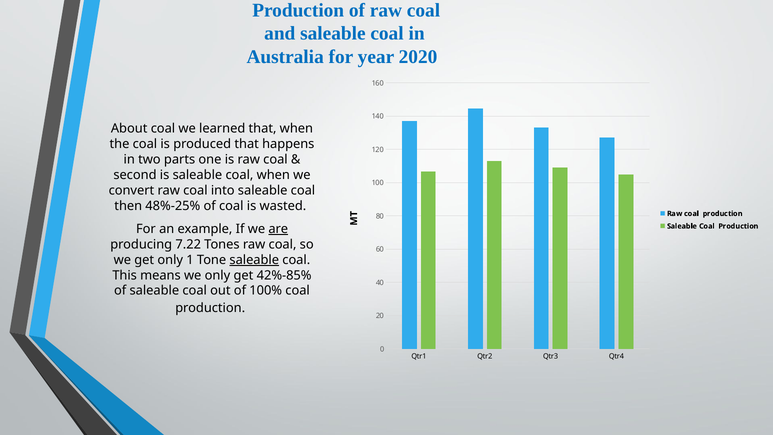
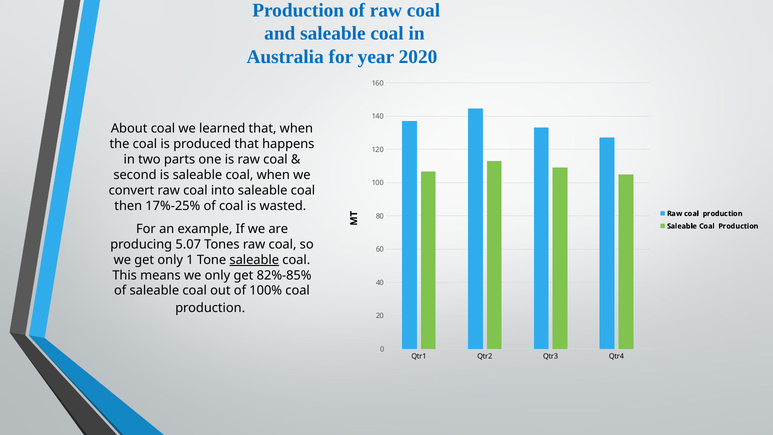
48%-25%: 48%-25% -> 17%-25%
are underline: present -> none
7.22: 7.22 -> 5.07
42%-85%: 42%-85% -> 82%-85%
